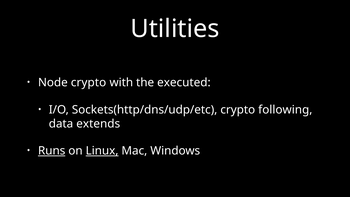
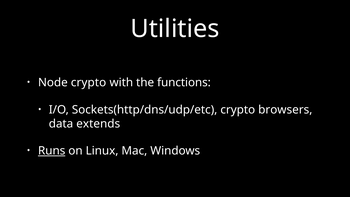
executed: executed -> functions
following: following -> browsers
Linux underline: present -> none
